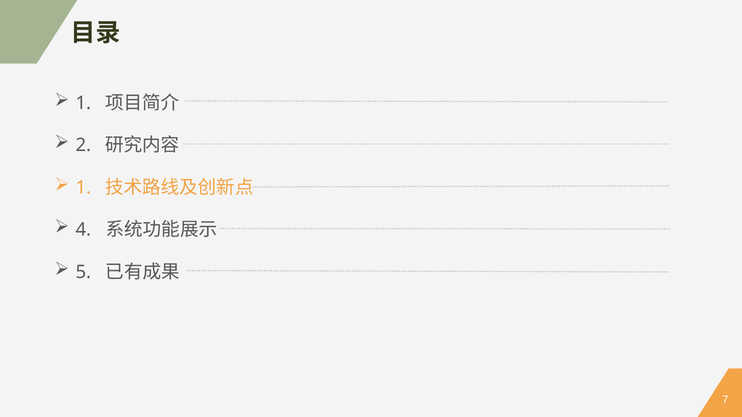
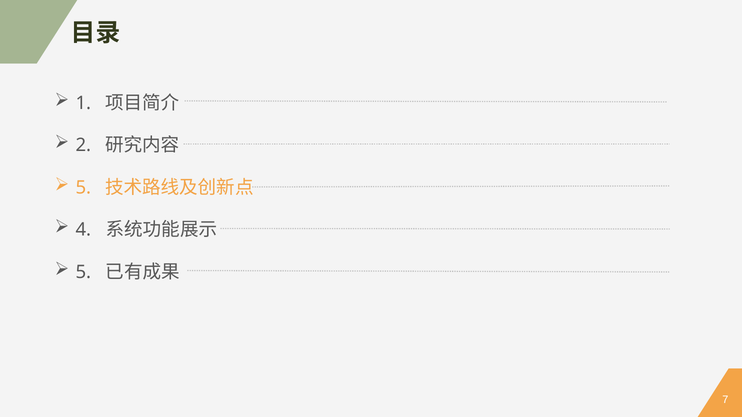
1 at (83, 188): 1 -> 5
